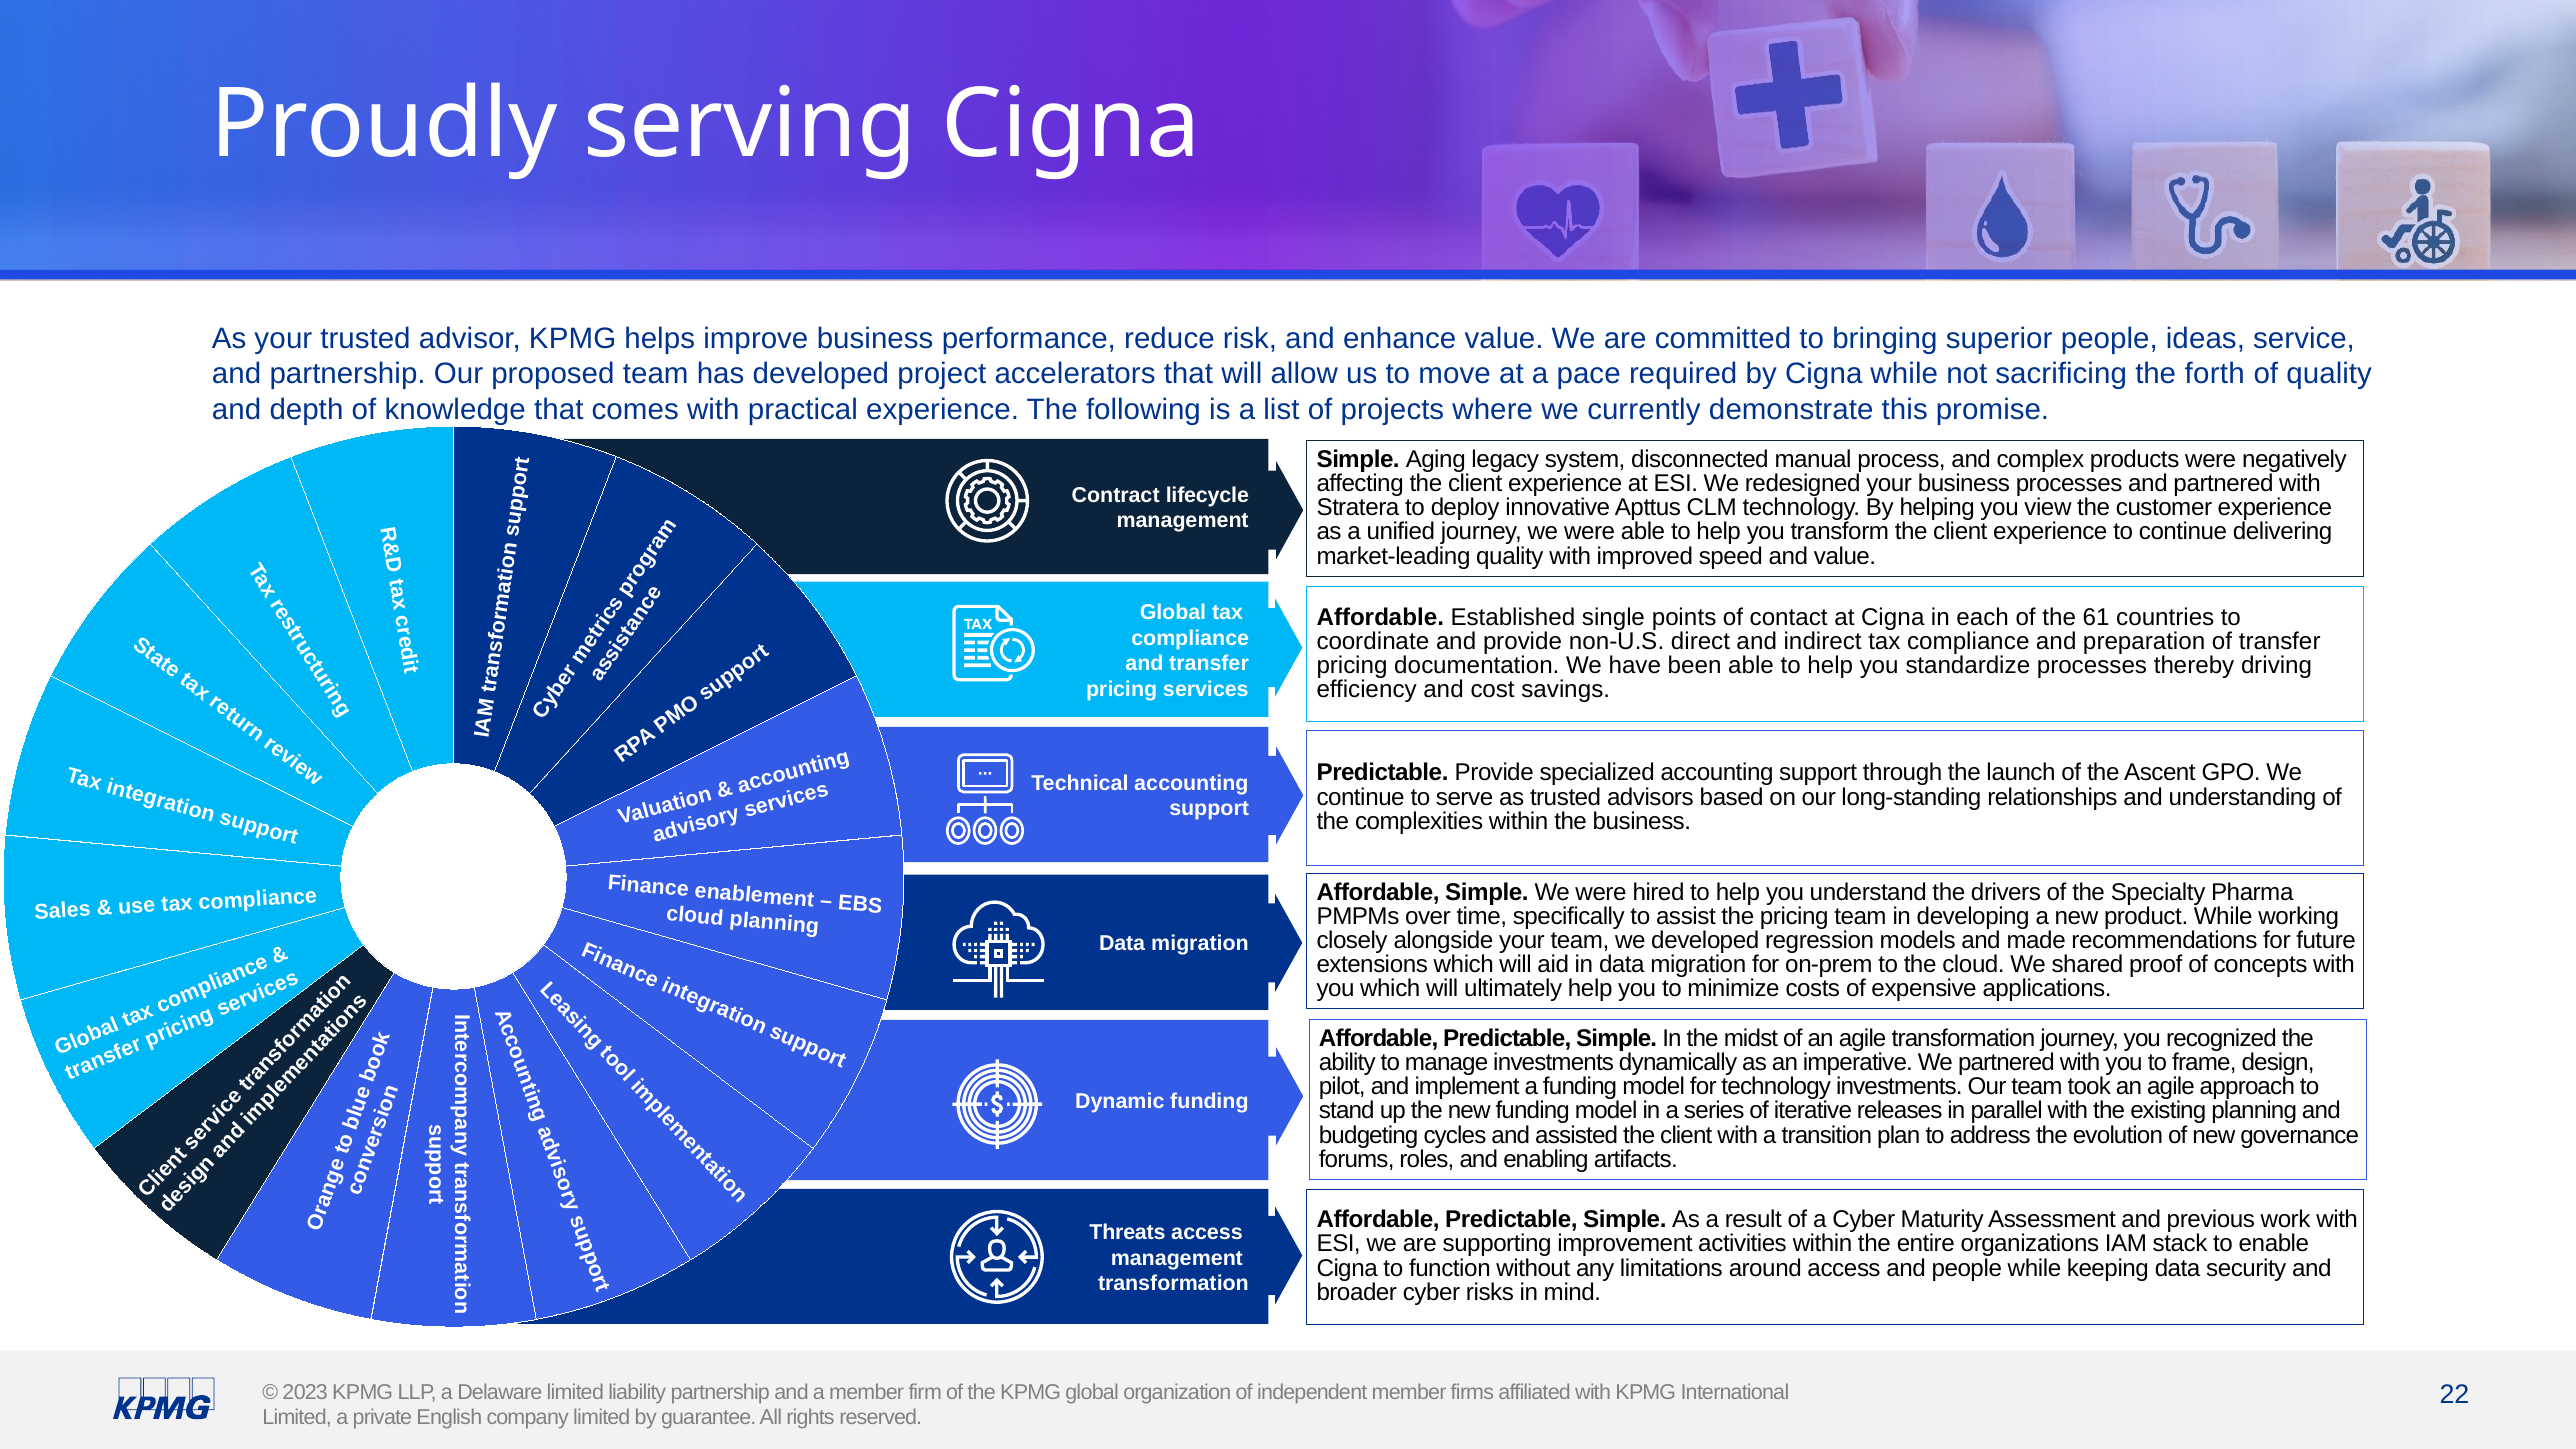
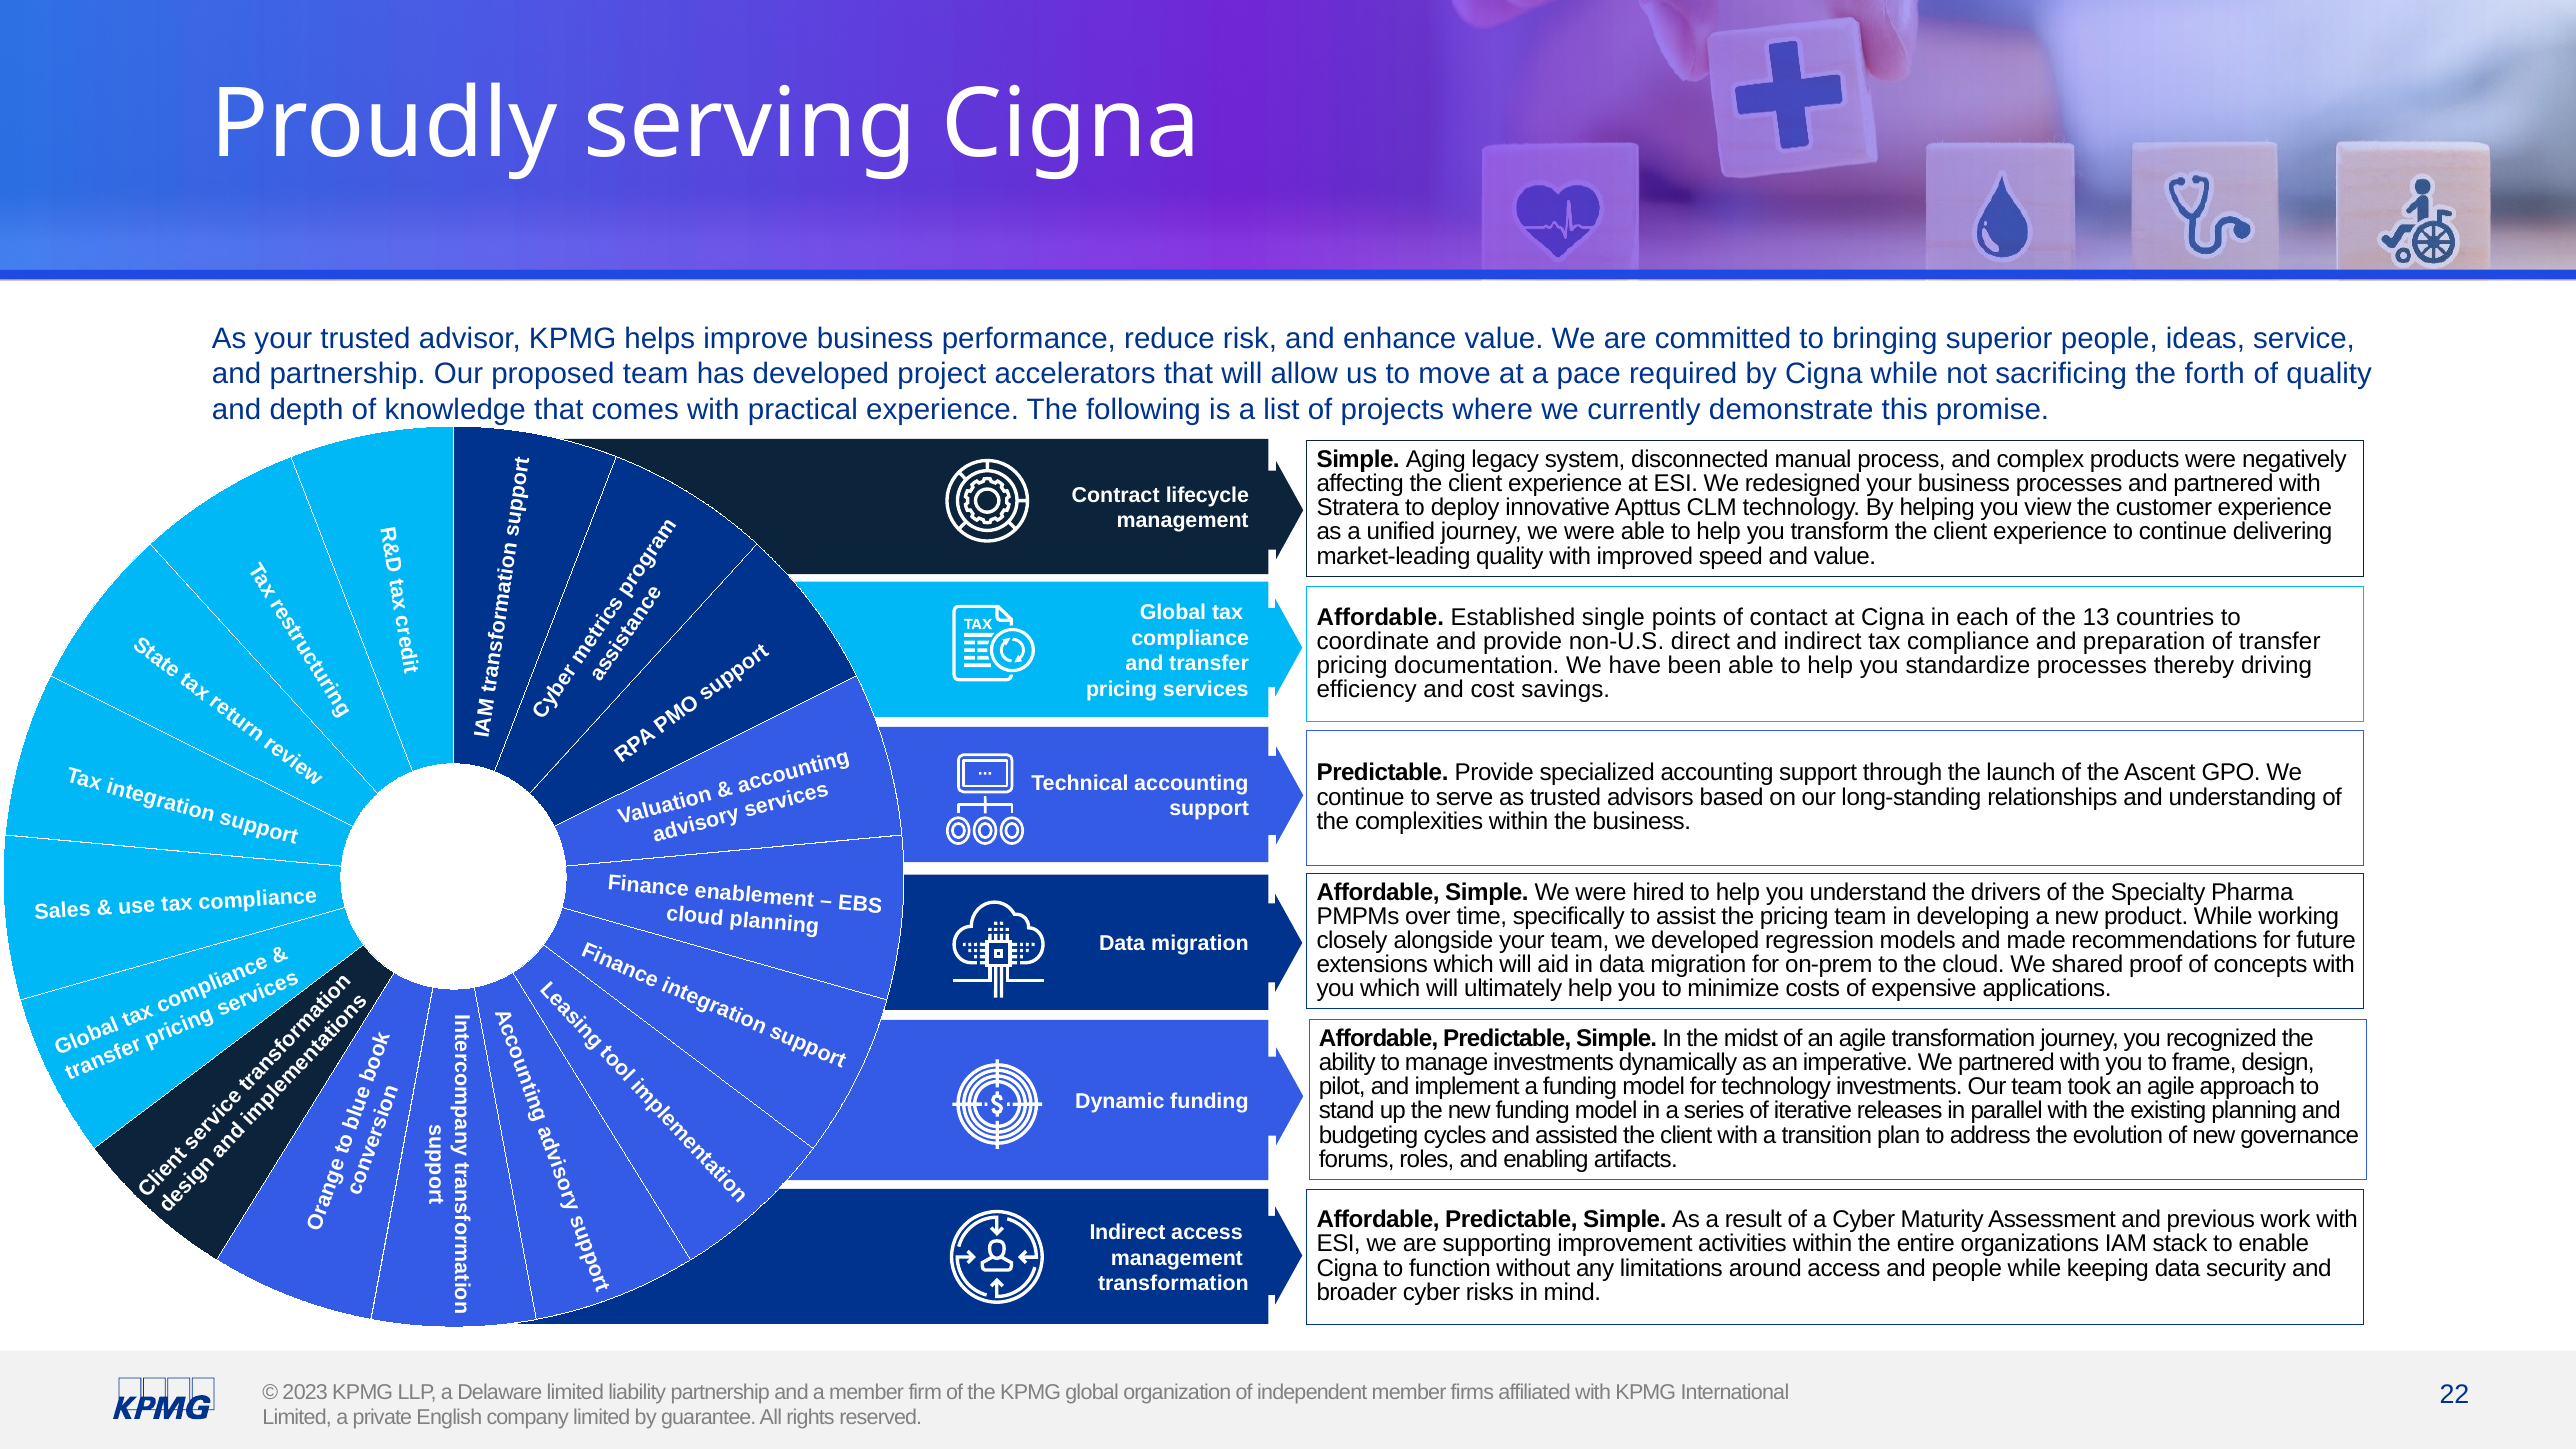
61: 61 -> 13
Threats at (1127, 1232): Threats -> Indirect
